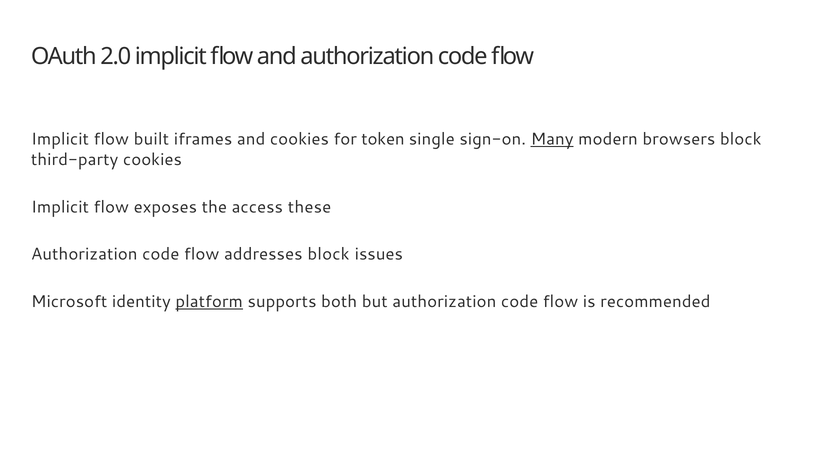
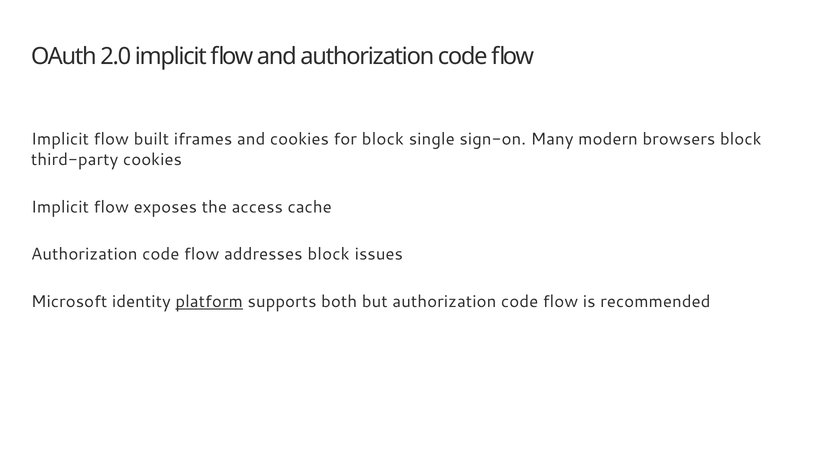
for token: token -> block
Many underline: present -> none
these: these -> cache
